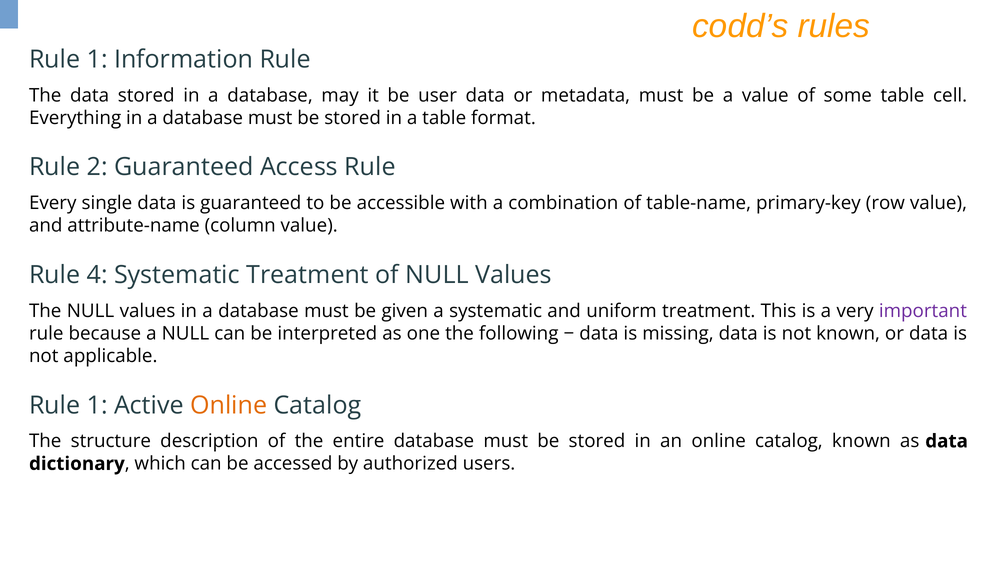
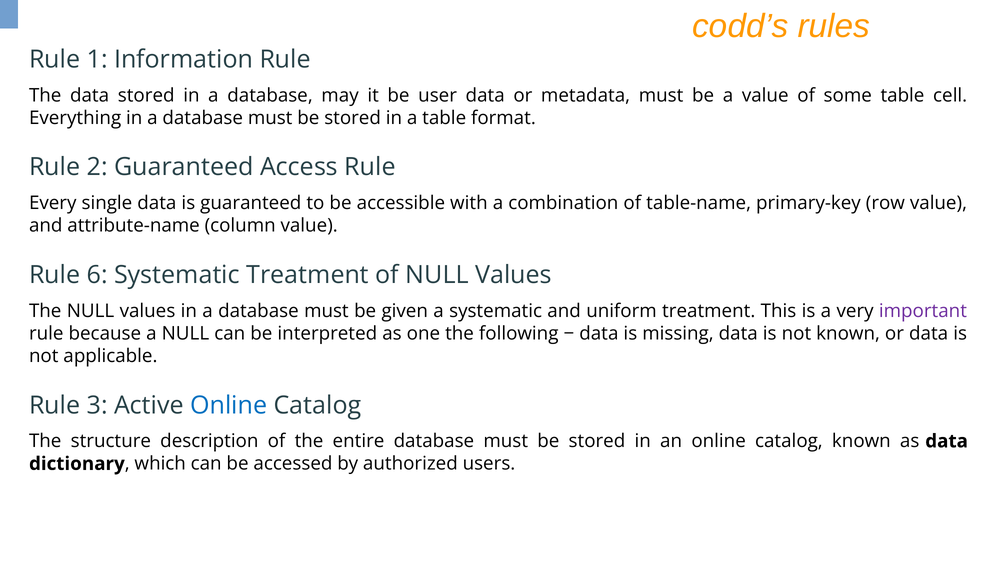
4: 4 -> 6
1 at (97, 405): 1 -> 3
Online at (229, 405) colour: orange -> blue
